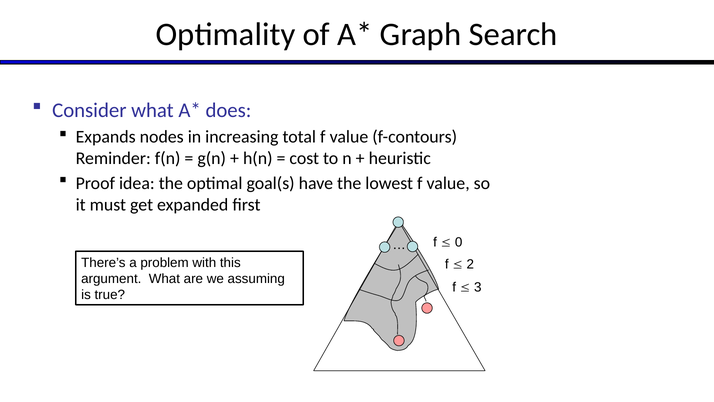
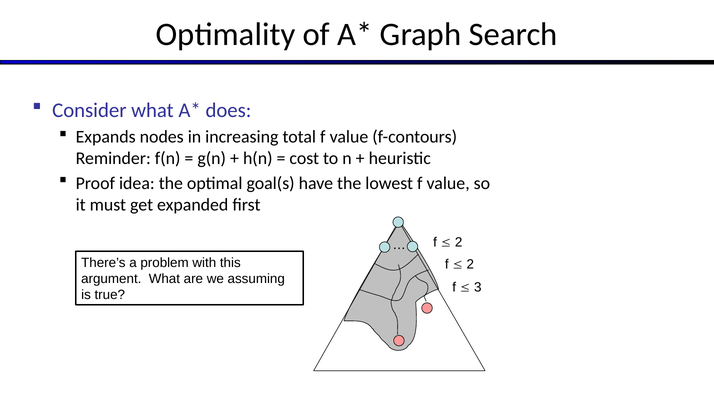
0 at (459, 242): 0 -> 2
